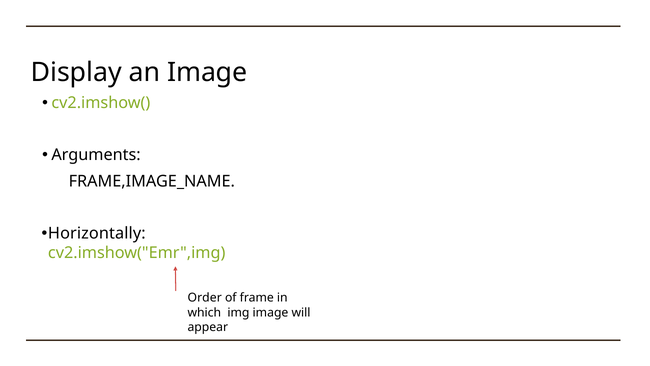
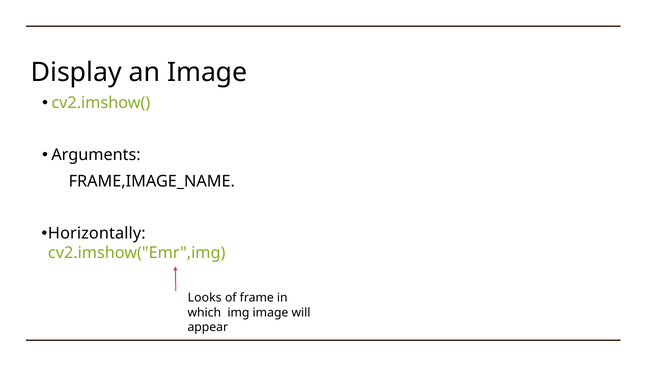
Order: Order -> Looks
